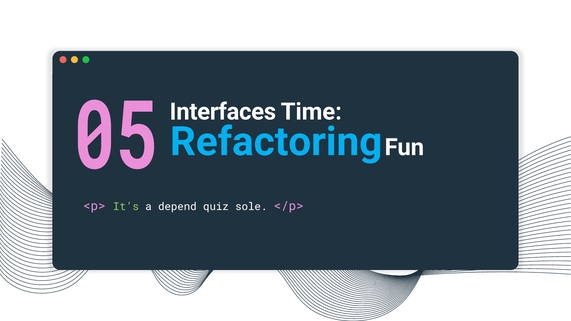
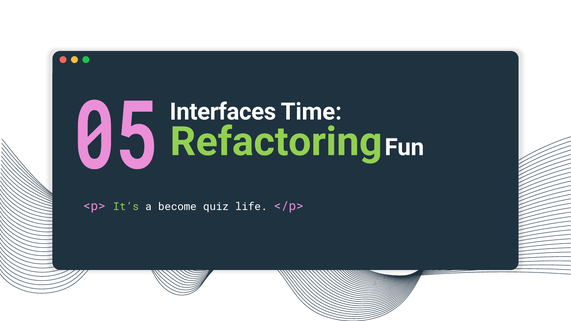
Refactoring colour: light blue -> light green
depend: depend -> become
sole: sole -> life
